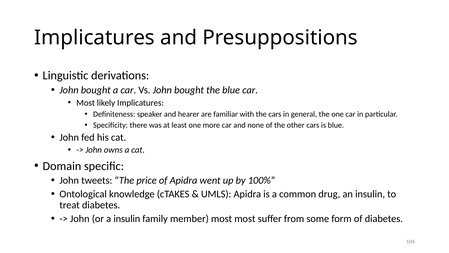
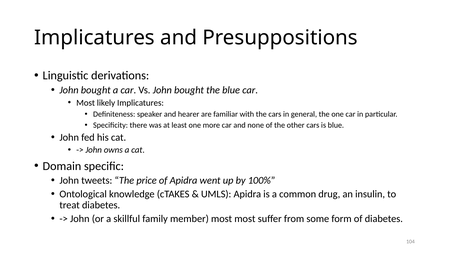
a insulin: insulin -> skillful
